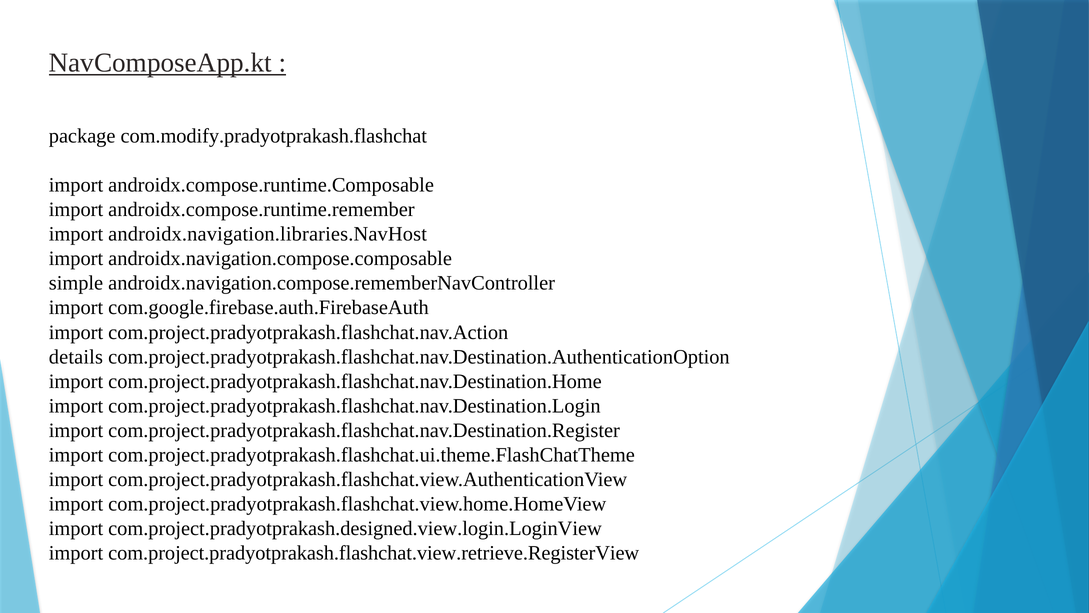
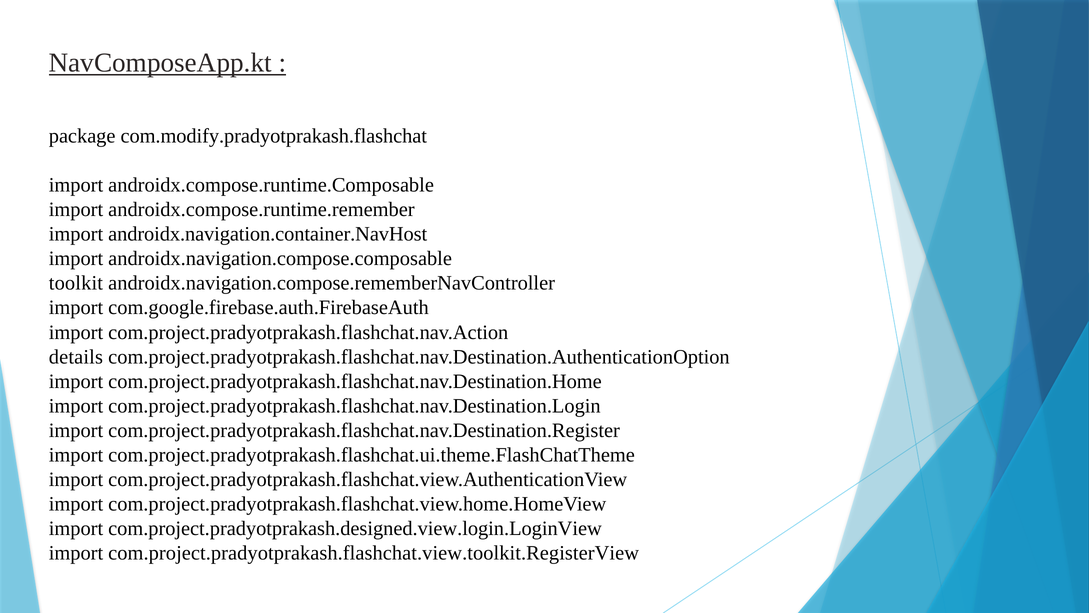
androidx.navigation.libraries.NavHost: androidx.navigation.libraries.NavHost -> androidx.navigation.container.NavHost
simple: simple -> toolkit
com.project.pradyotprakash.flashchat.view.retrieve.RegisterView: com.project.pradyotprakash.flashchat.view.retrieve.RegisterView -> com.project.pradyotprakash.flashchat.view.toolkit.RegisterView
